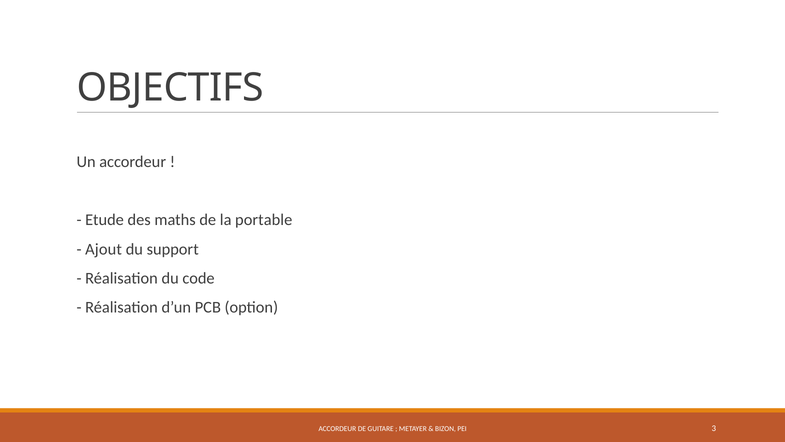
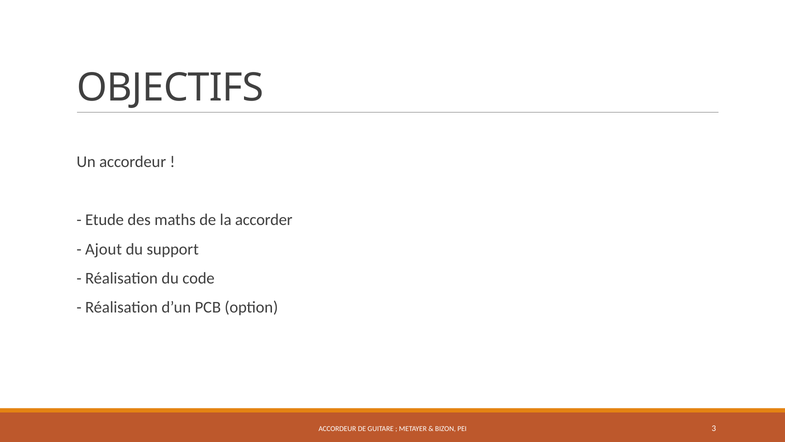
portable: portable -> accorder
